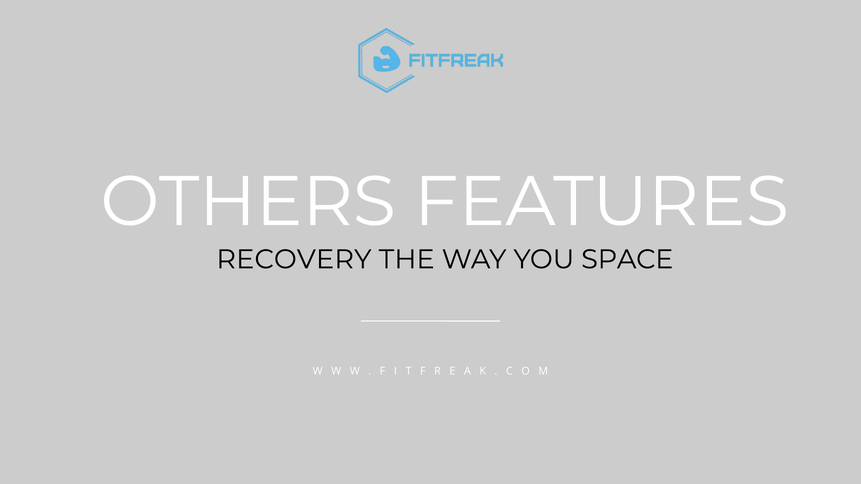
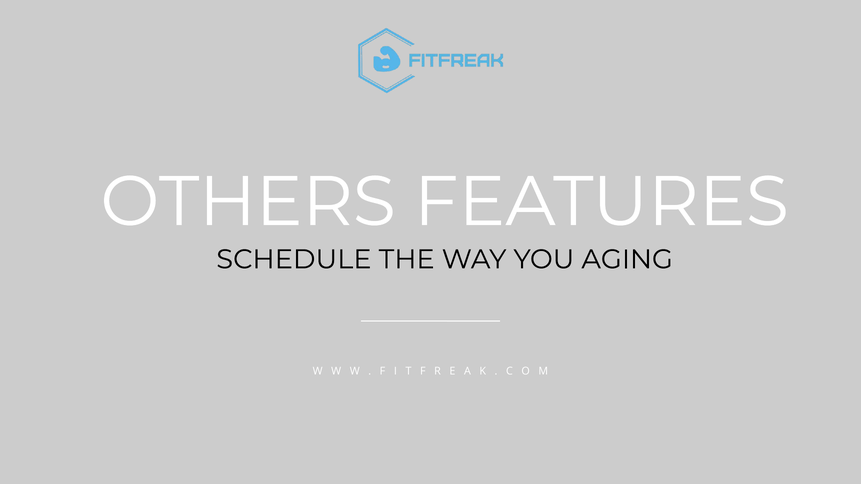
RECOVERY: RECOVERY -> SCHEDULE
SPACE: SPACE -> AGING
